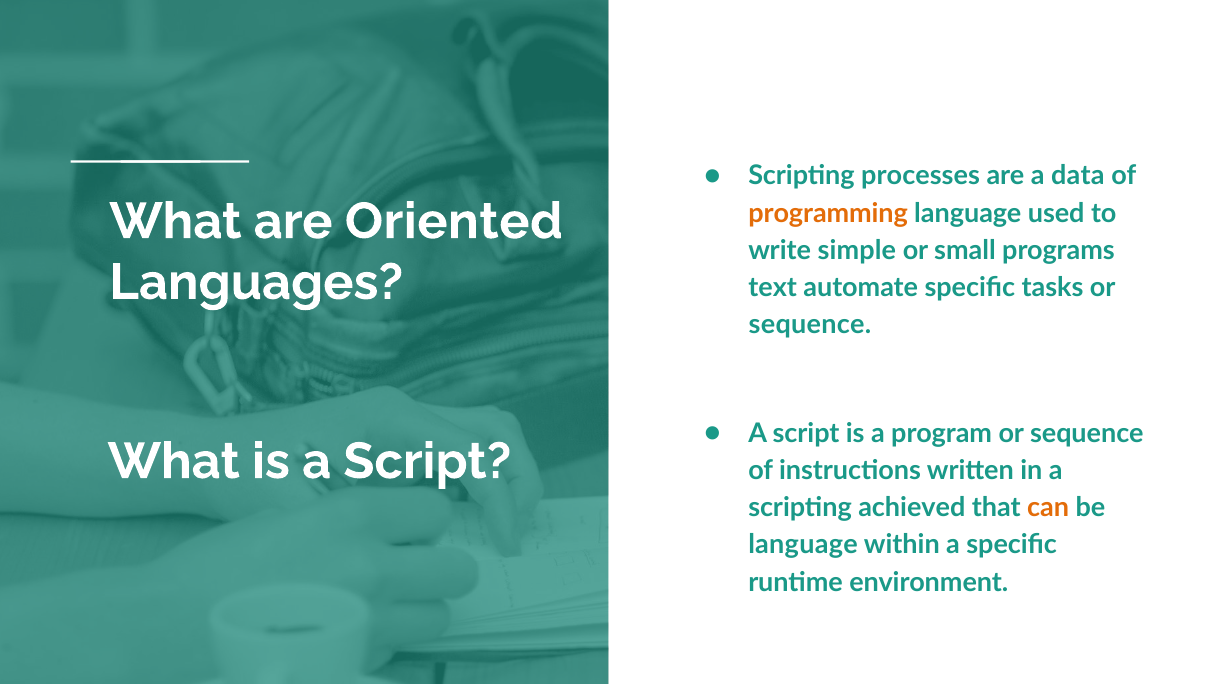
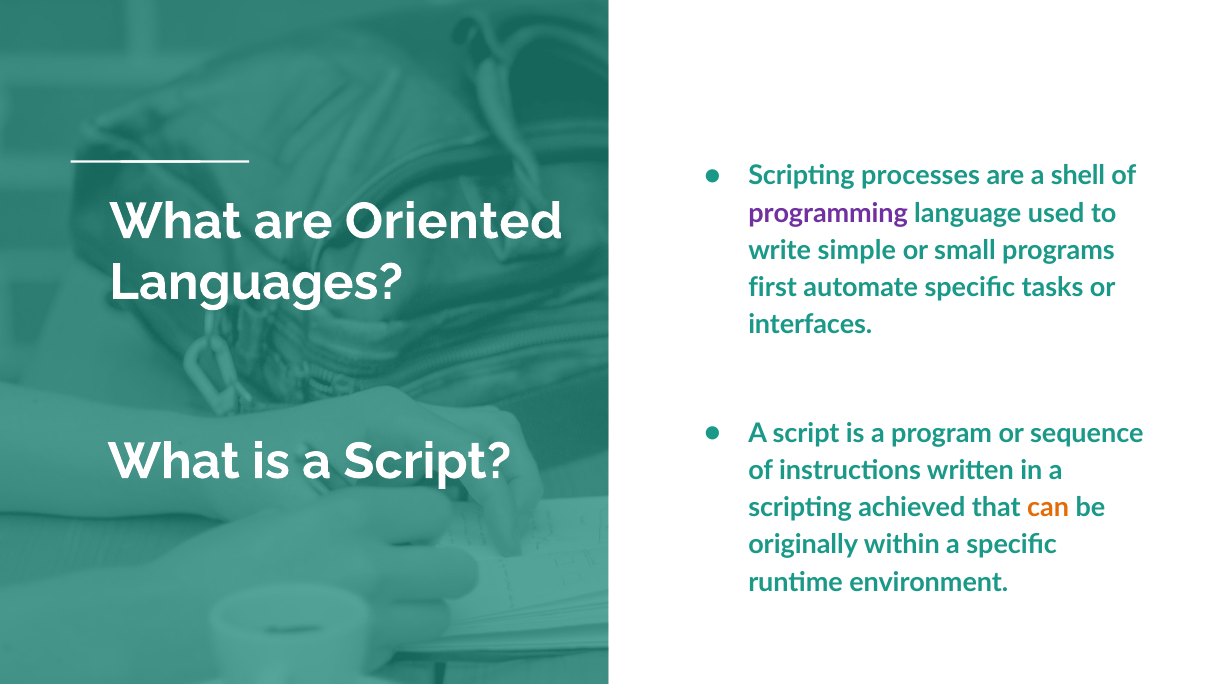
data: data -> shell
programming colour: orange -> purple
text: text -> first
sequence at (810, 325): sequence -> interfaces
language at (803, 545): language -> originally
